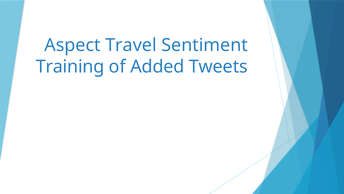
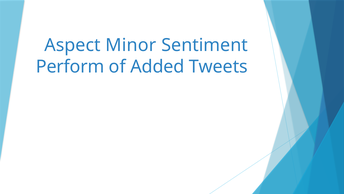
Travel: Travel -> Minor
Training: Training -> Perform
